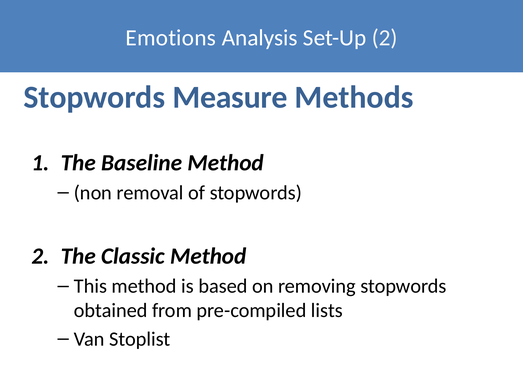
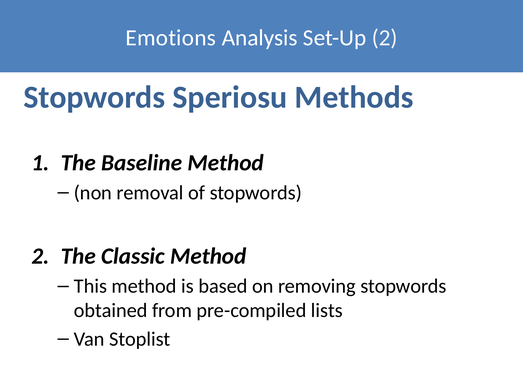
Measure: Measure -> Speriosu
